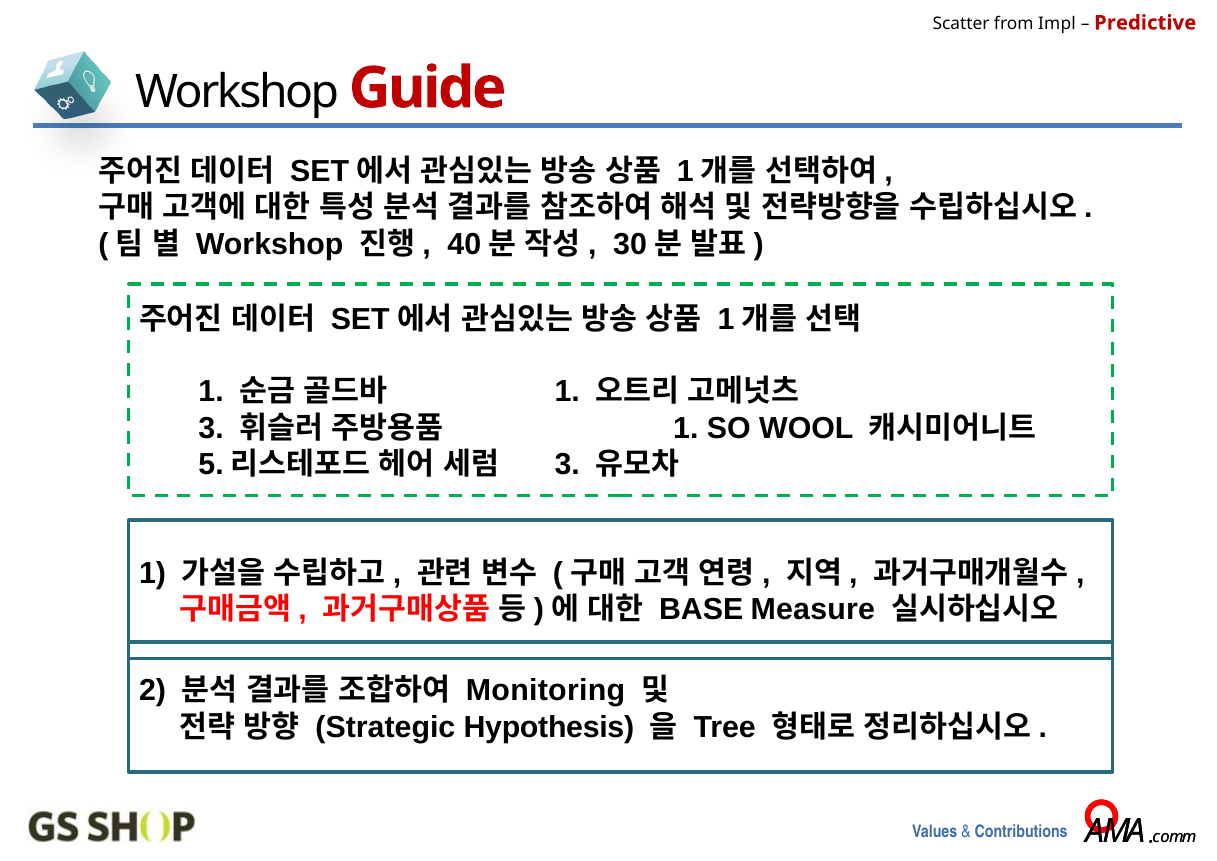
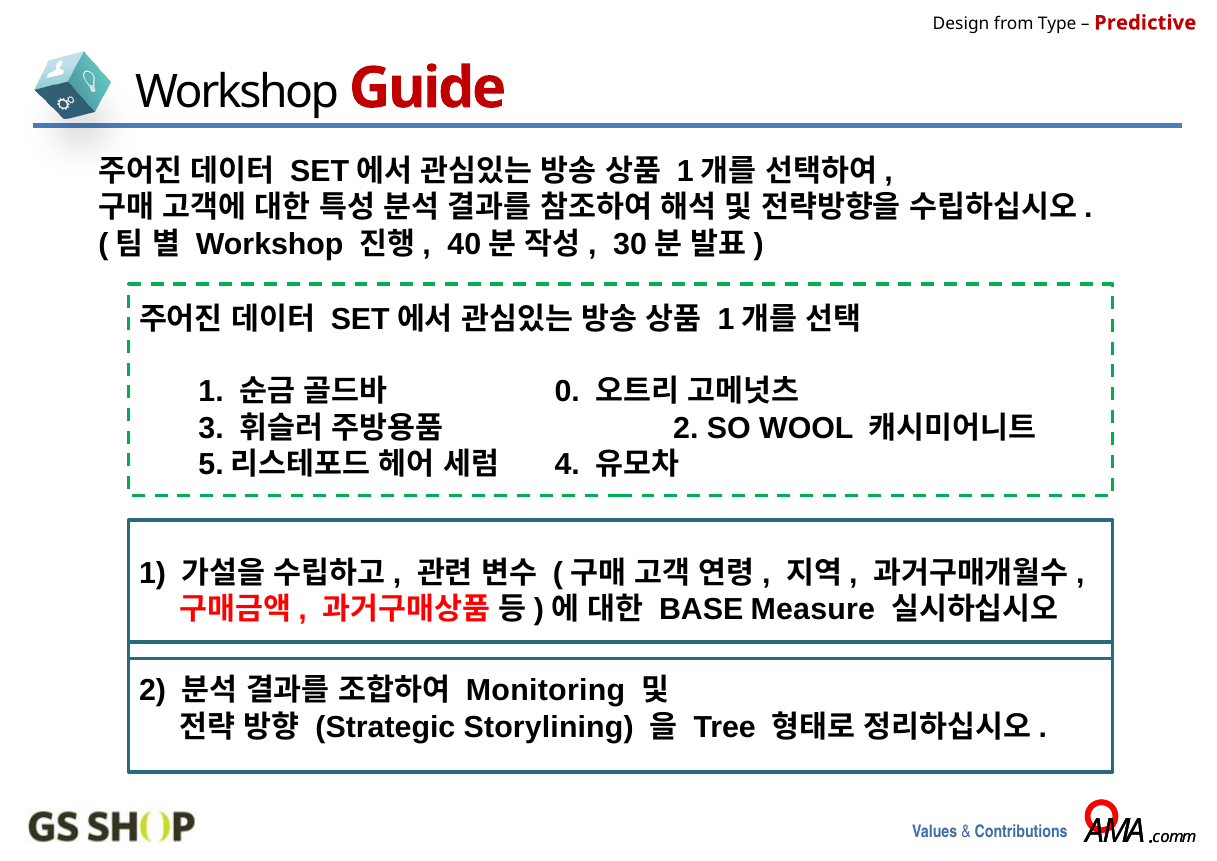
Scatter: Scatter -> Design
Impl: Impl -> Type
1 at (567, 392): 1 -> 0
1 at (686, 428): 1 -> 2
3 at (567, 465): 3 -> 4
Hypothesis: Hypothesis -> Storylining
